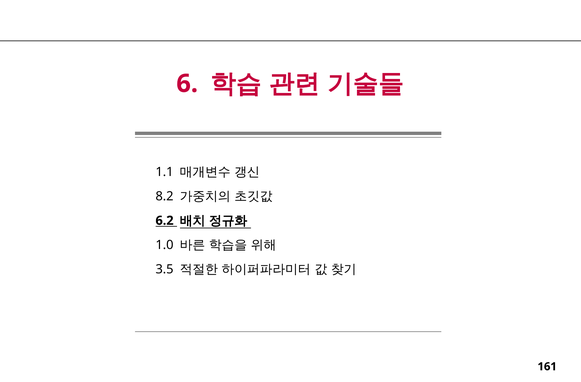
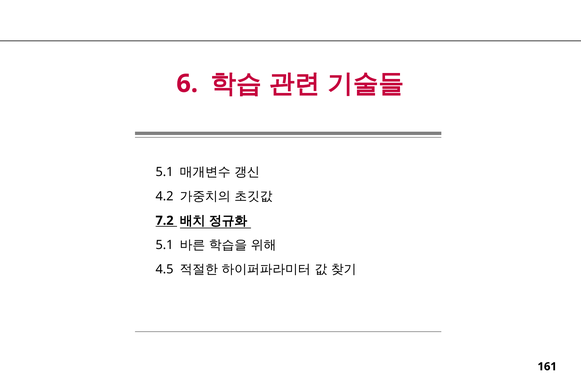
1.1 at (164, 172): 1.1 -> 5.1
8.2: 8.2 -> 4.2
6.2: 6.2 -> 7.2
1.0 at (164, 245): 1.0 -> 5.1
3.5: 3.5 -> 4.5
